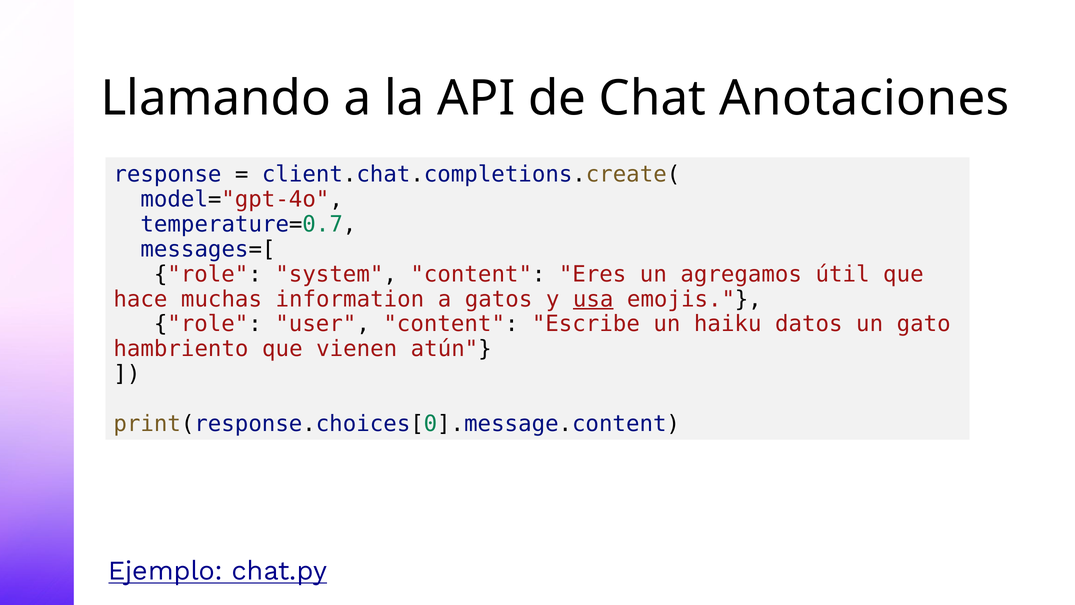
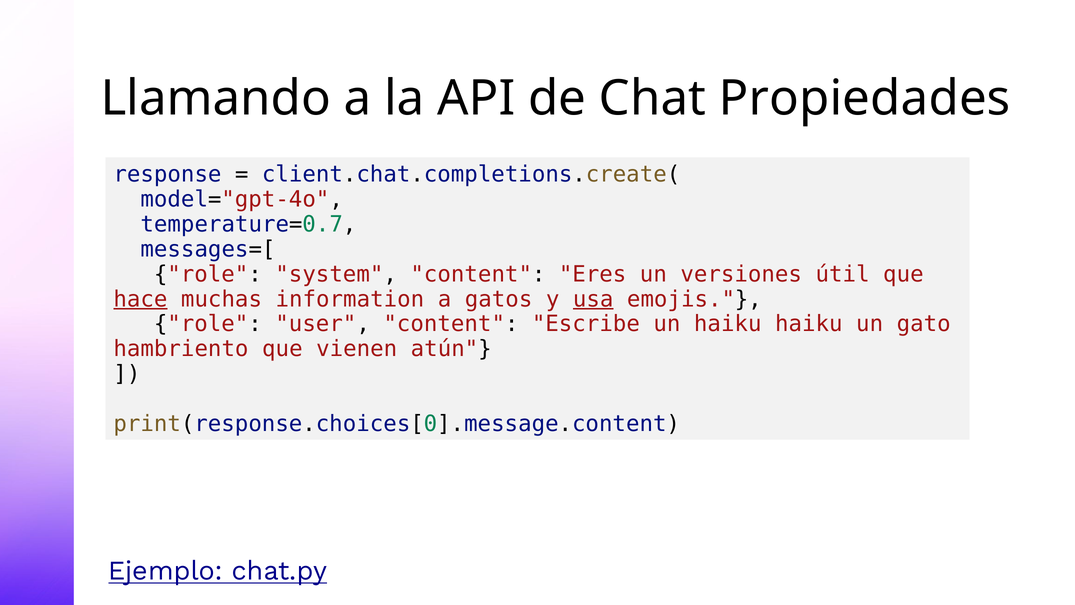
Anotaciones: Anotaciones -> Propiedades
agregamos: agregamos -> versiones
hace underline: none -> present
haiku datos: datos -> haiku
